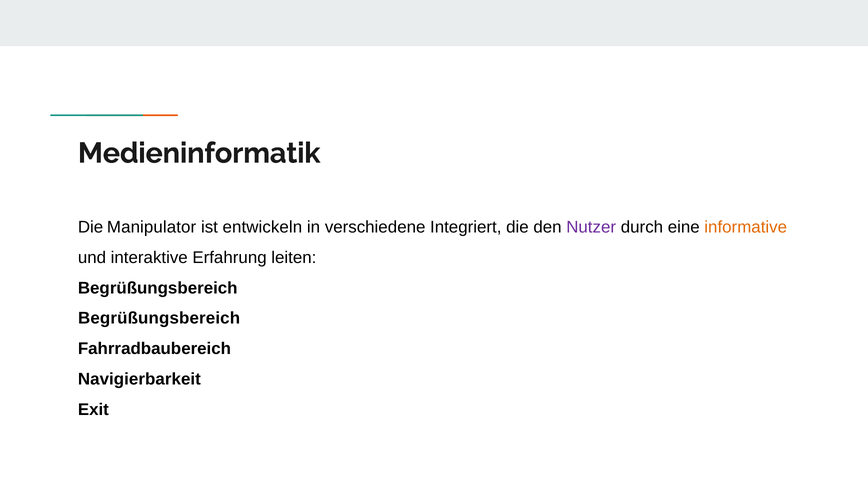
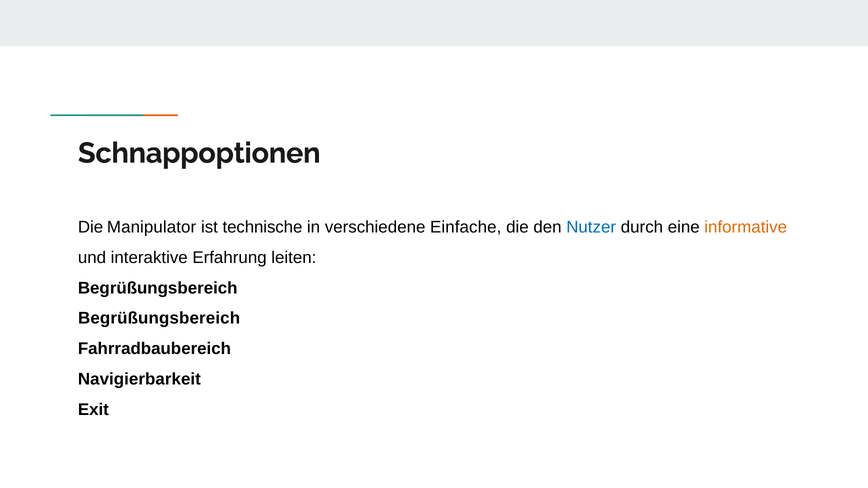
Medieninformatik: Medieninformatik -> Schnappoptionen
entwickeln: entwickeln -> technische
Integriert: Integriert -> Einfache
Nutzer colour: purple -> blue
